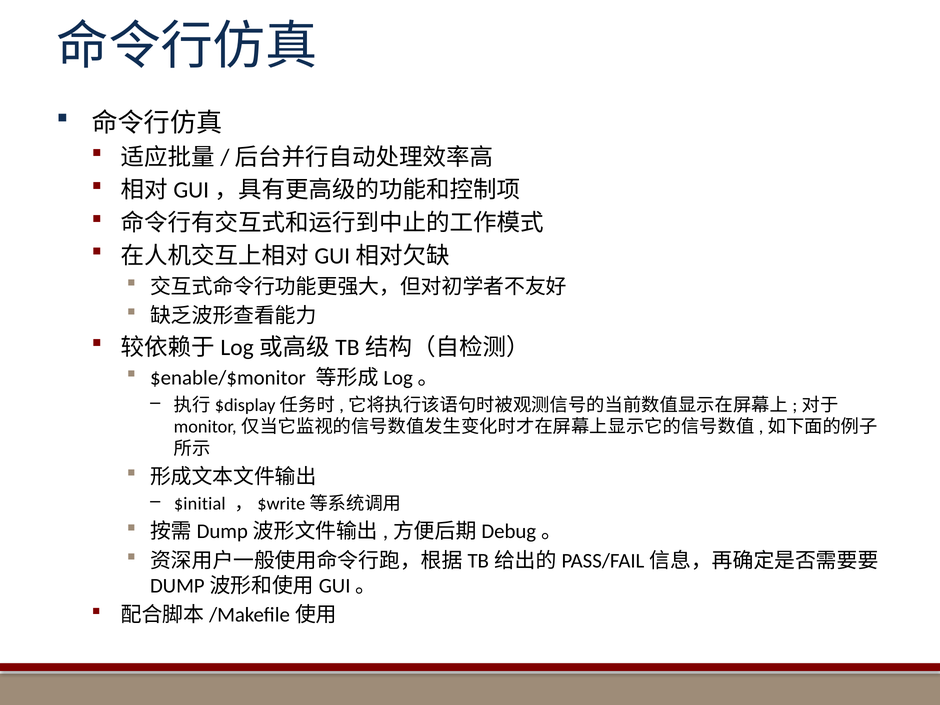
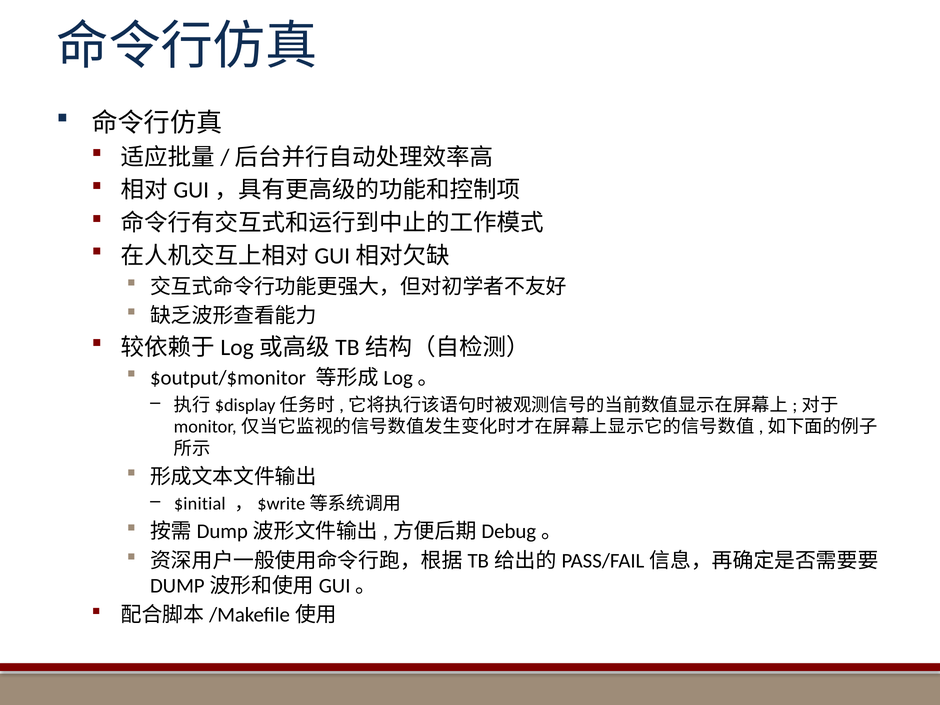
$enable/$monitor: $enable/$monitor -> $output/$monitor
